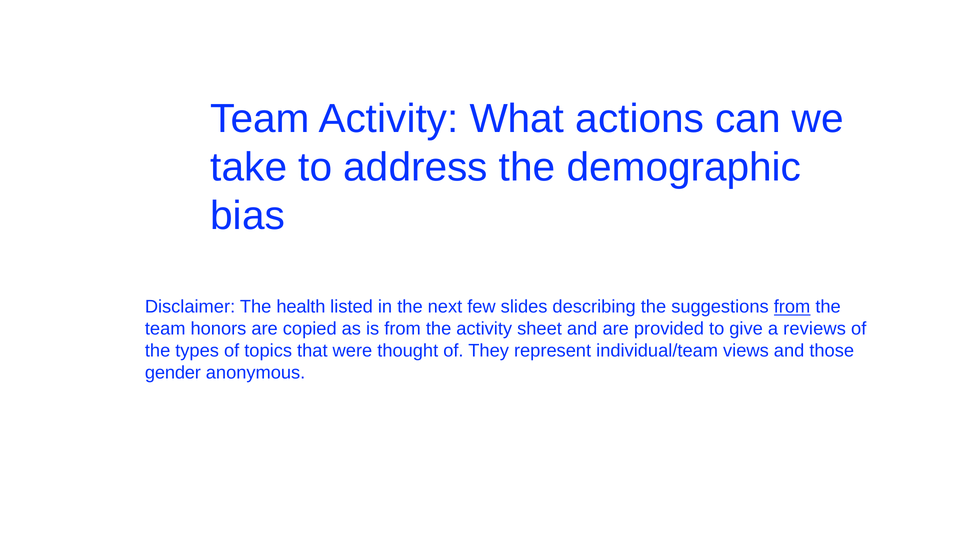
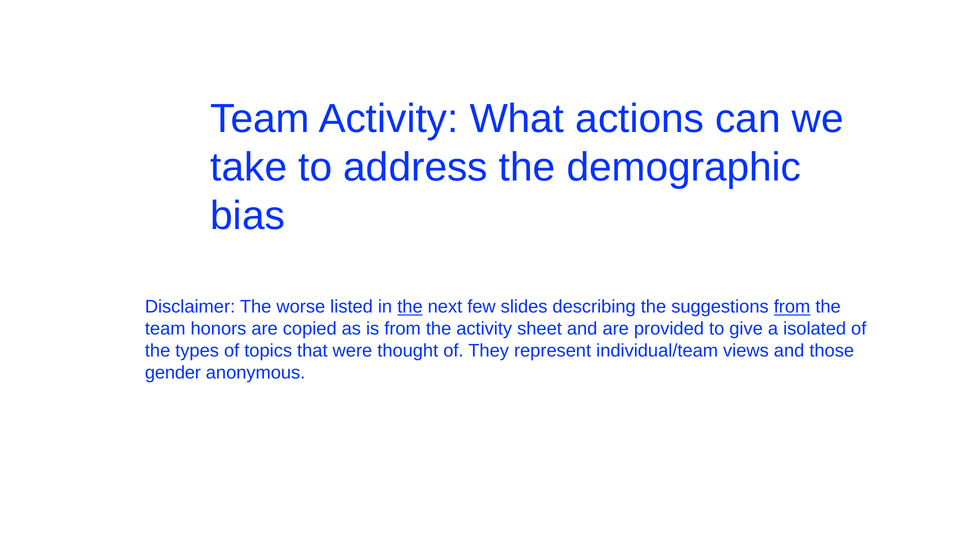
health: health -> worse
the at (410, 307) underline: none -> present
reviews: reviews -> isolated
